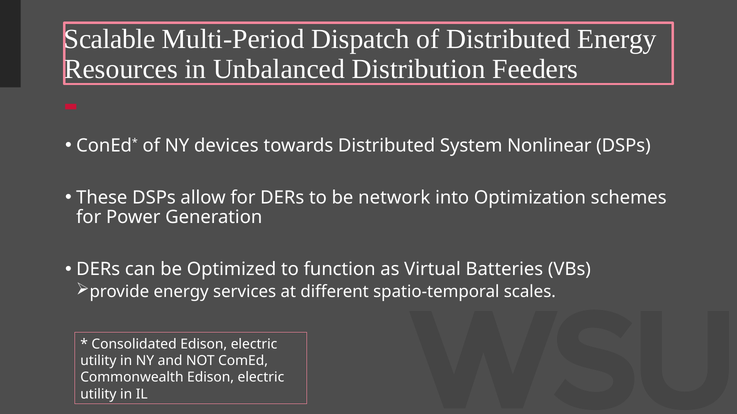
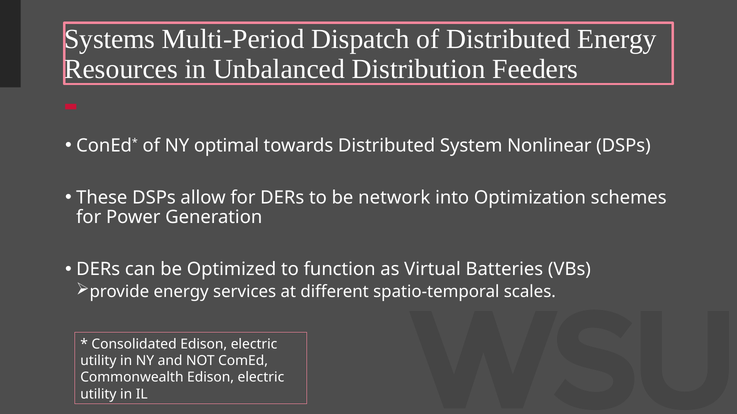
Scalable: Scalable -> Systems
devices: devices -> optimal
